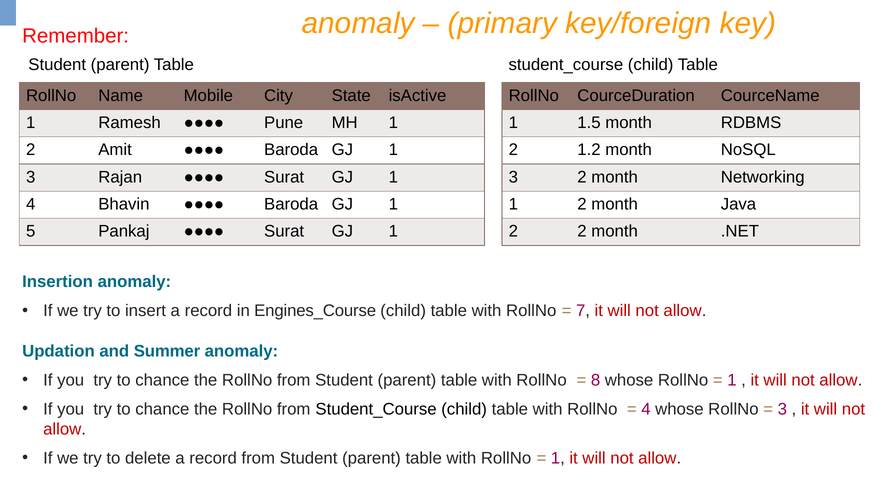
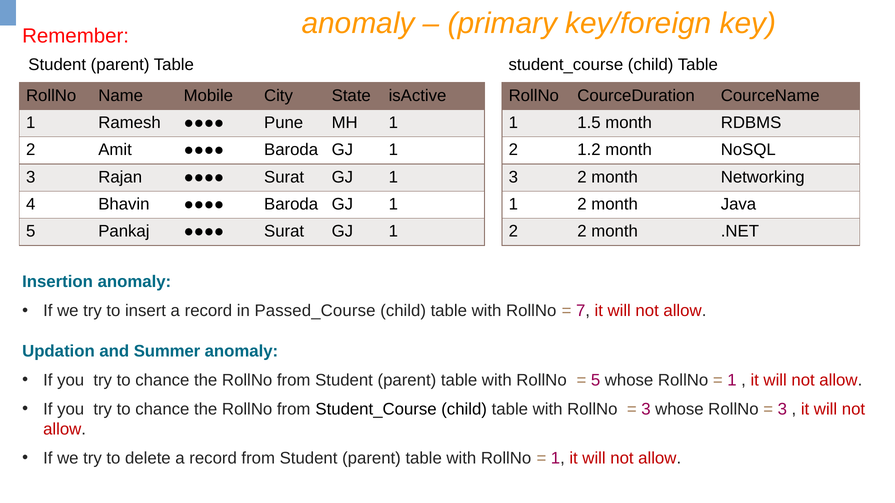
Engines_Course: Engines_Course -> Passed_Course
8 at (596, 380): 8 -> 5
4 at (646, 410): 4 -> 3
